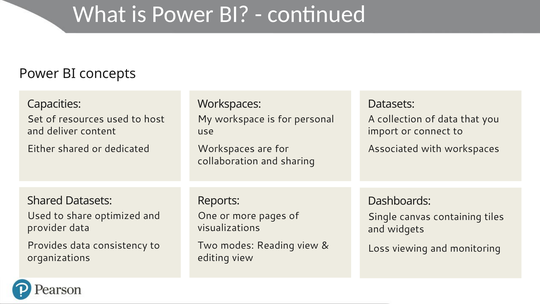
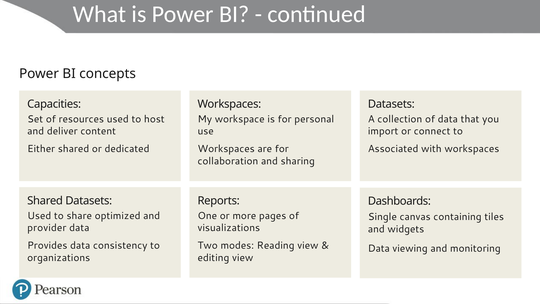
Loss at (379, 248): Loss -> Data
